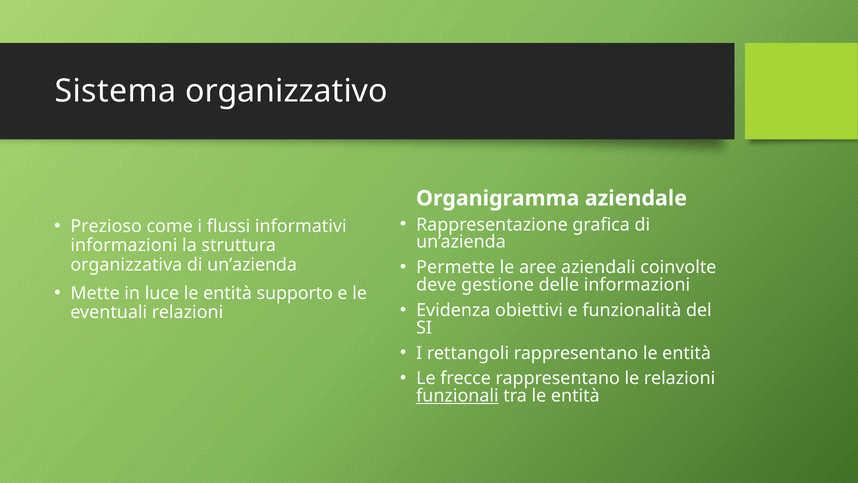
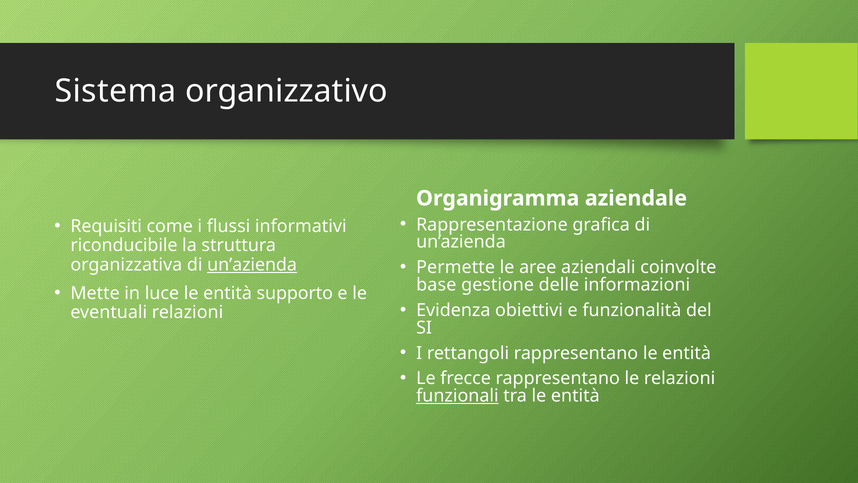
Prezioso: Prezioso -> Requisiti
informazioni at (124, 245): informazioni -> riconducibile
un’azienda at (252, 265) underline: none -> present
deve: deve -> base
